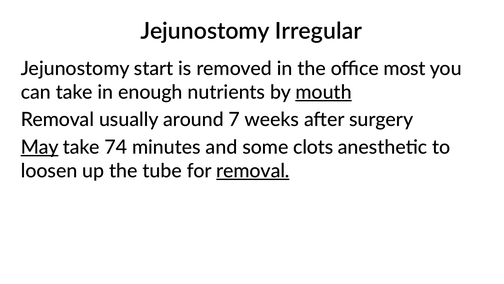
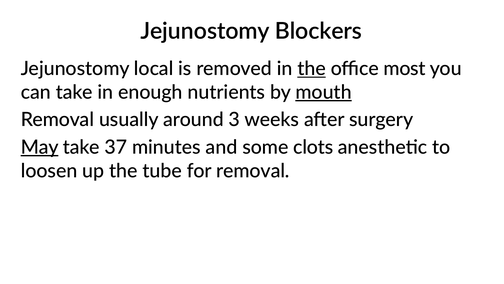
Irregular: Irregular -> Blockers
start: start -> local
the at (312, 69) underline: none -> present
7: 7 -> 3
74: 74 -> 37
removal at (253, 171) underline: present -> none
